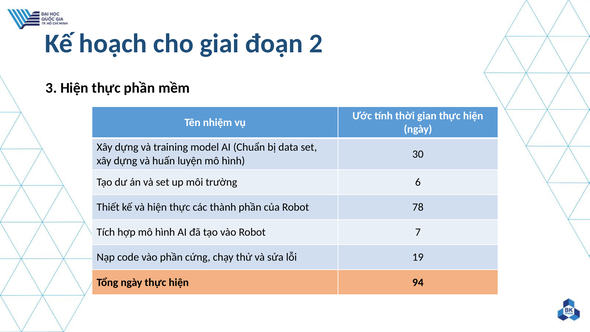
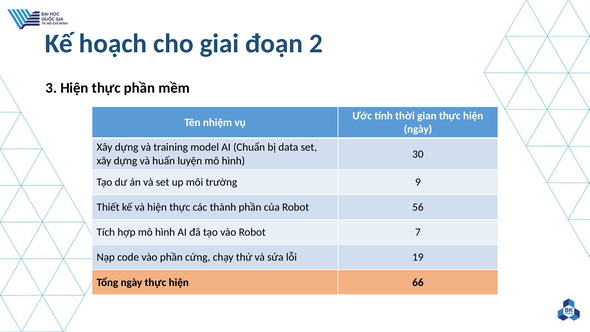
6: 6 -> 9
78: 78 -> 56
94: 94 -> 66
